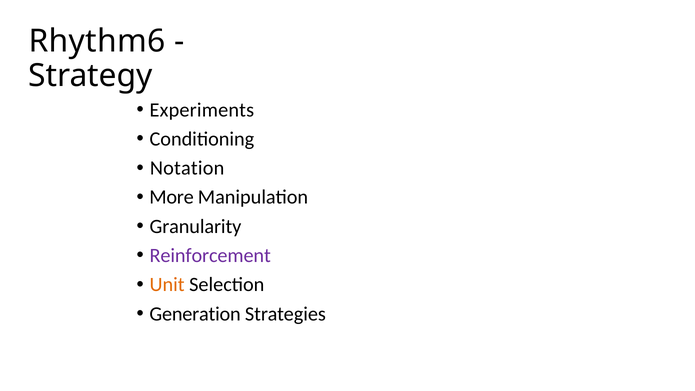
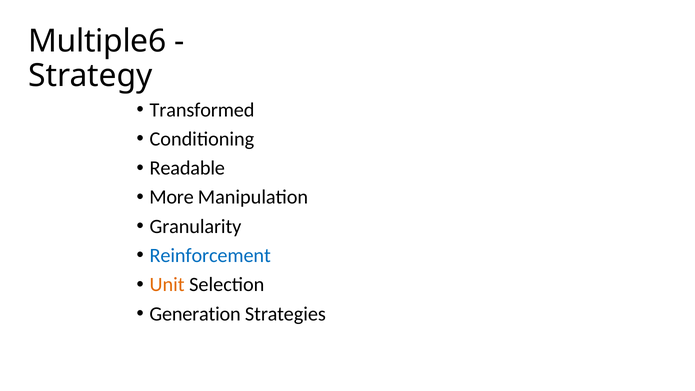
Rhythm6: Rhythm6 -> Multiple6
Experiments: Experiments -> Transformed
Notation: Notation -> Readable
Reinforcement colour: purple -> blue
